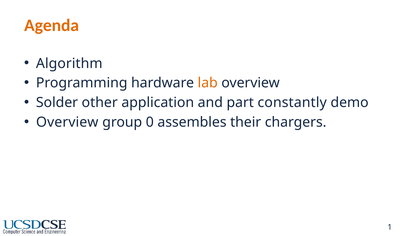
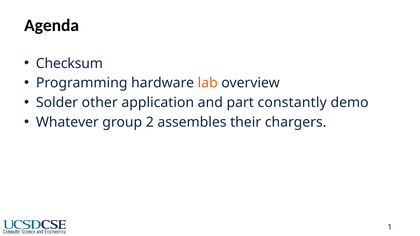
Agenda colour: orange -> black
Algorithm: Algorithm -> Checksum
Overview at (67, 122): Overview -> Whatever
0: 0 -> 2
